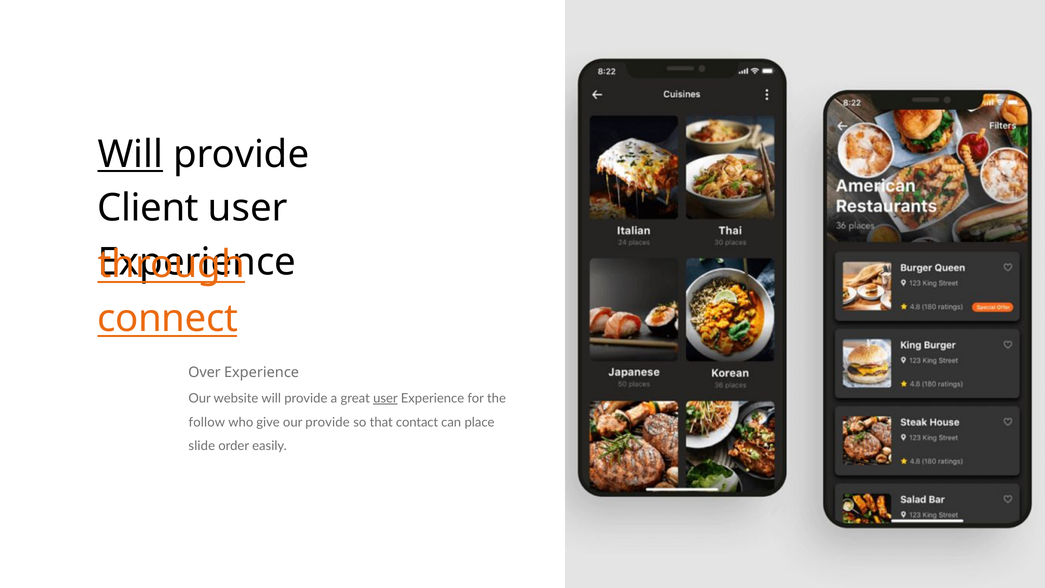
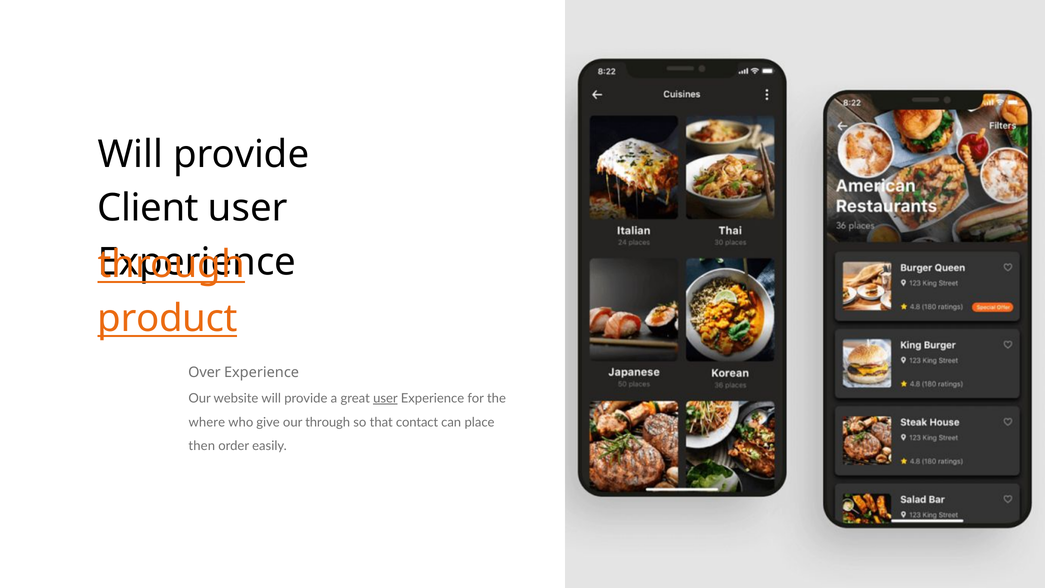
Will at (130, 154) underline: present -> none
connect: connect -> product
follow: follow -> where
our provide: provide -> through
slide: slide -> then
